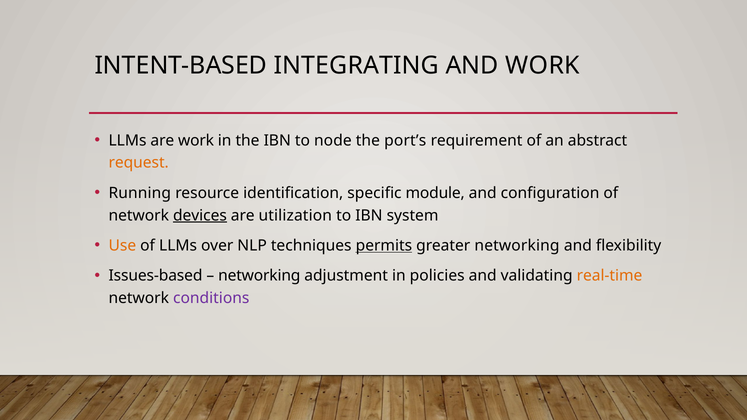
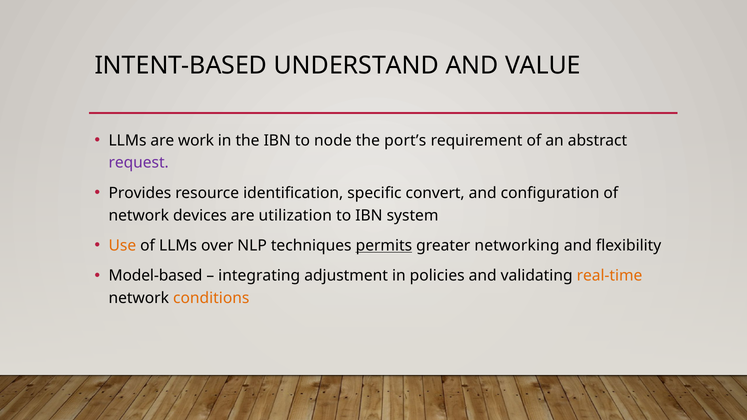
INTEGRATING: INTEGRATING -> UNDERSTAND
AND WORK: WORK -> VALUE
request colour: orange -> purple
Running: Running -> Provides
module: module -> convert
devices underline: present -> none
Issues-based: Issues-based -> Model-based
networking at (259, 276): networking -> integrating
conditions colour: purple -> orange
